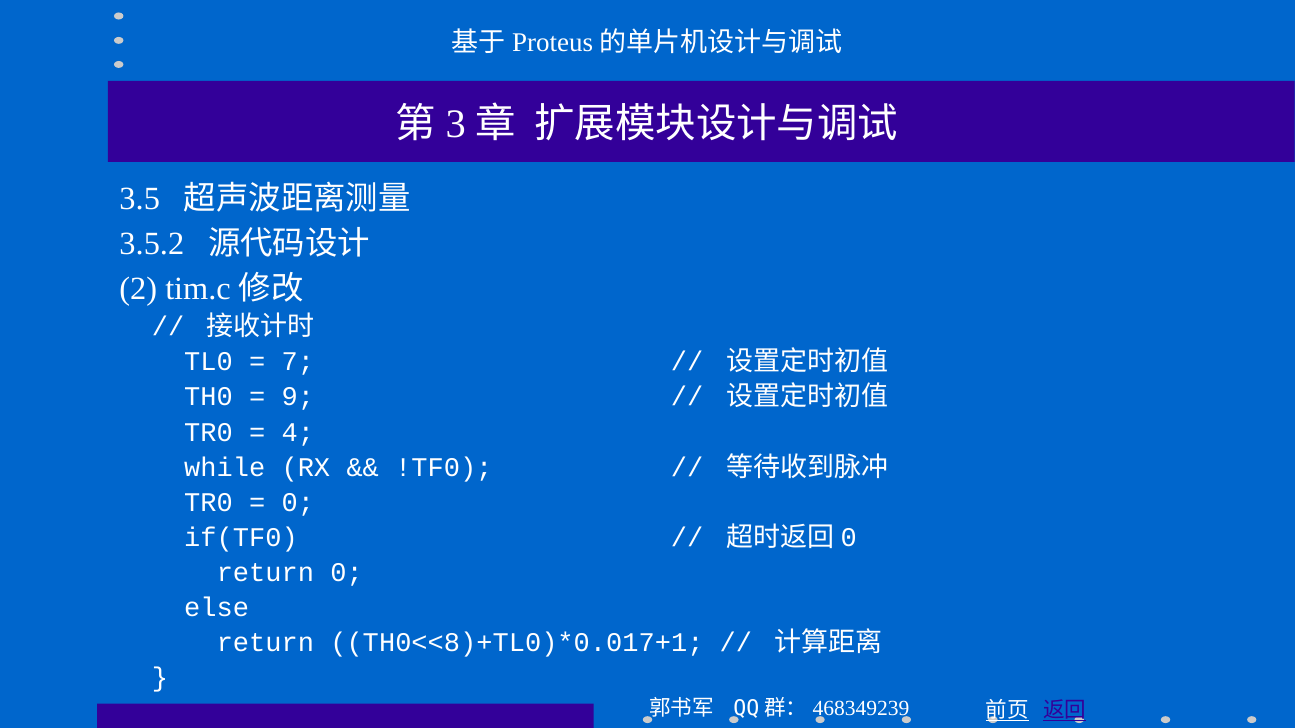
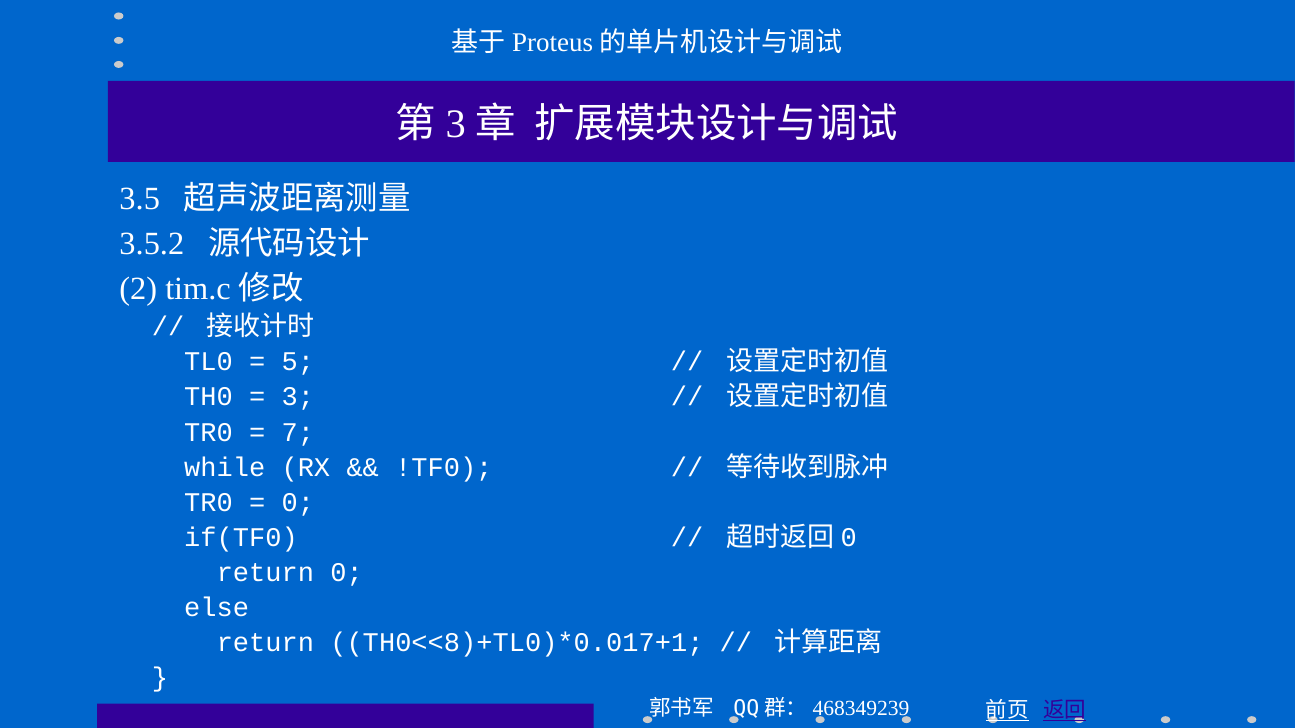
7: 7 -> 5
9 at (298, 397): 9 -> 3
4: 4 -> 7
